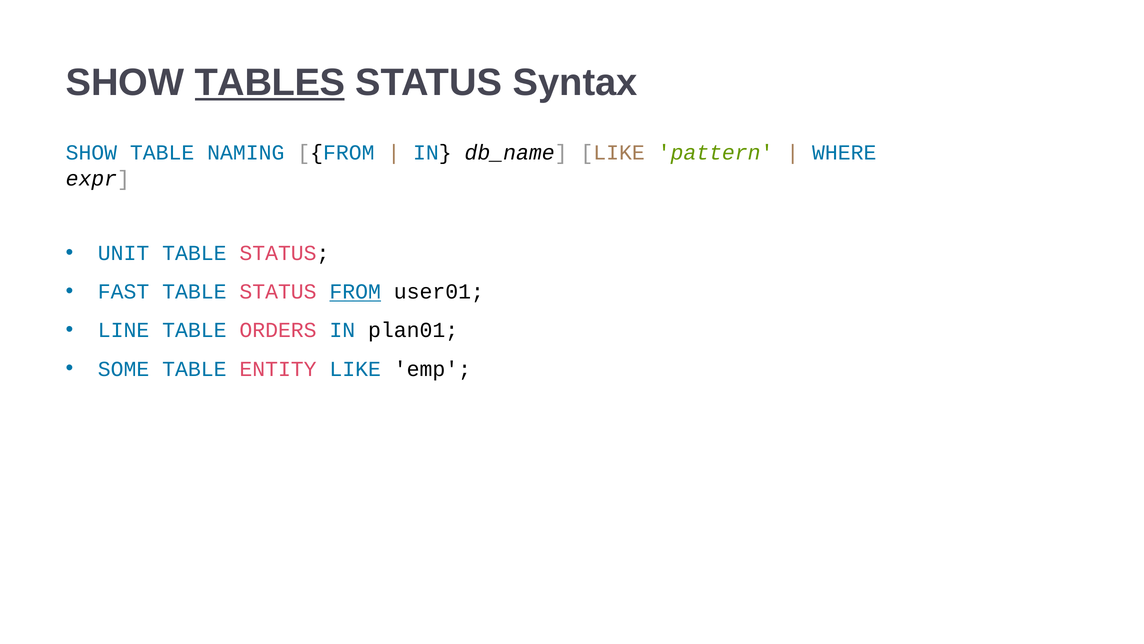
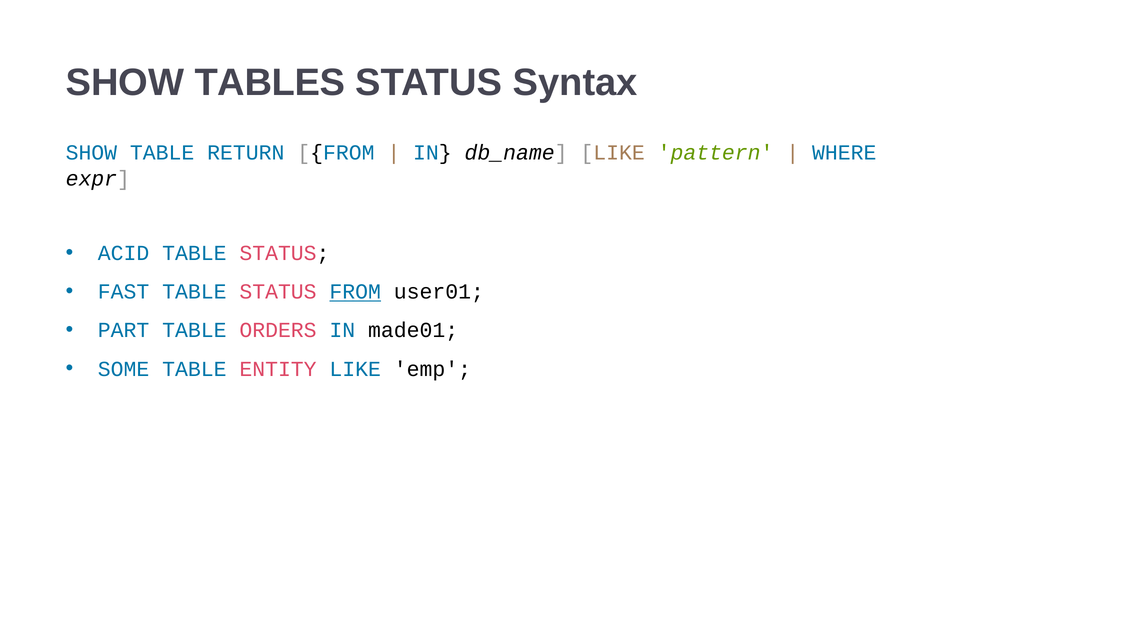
TABLES underline: present -> none
NAMING: NAMING -> RETURN
UNIT: UNIT -> ACID
LINE: LINE -> PART
plan01: plan01 -> made01
